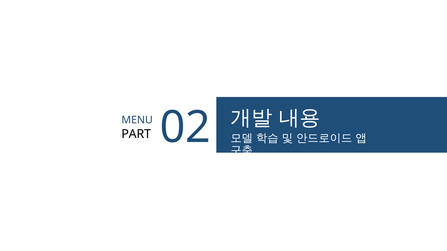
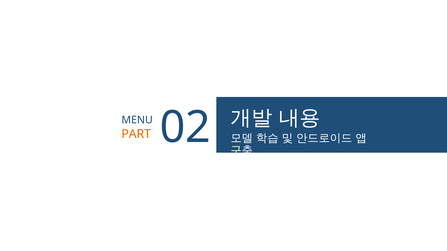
PART colour: black -> orange
